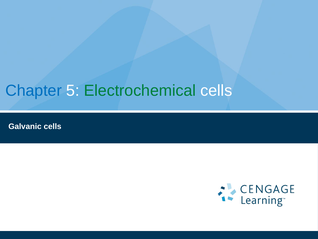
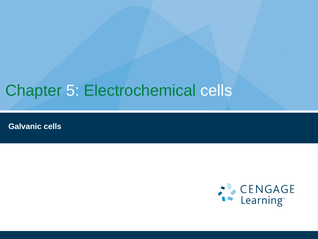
Chapter colour: blue -> green
